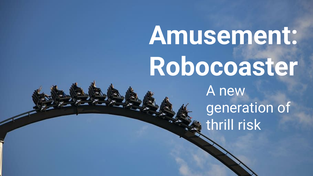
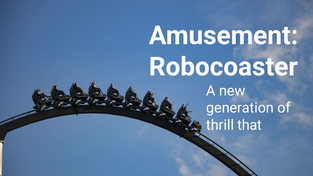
risk: risk -> that
